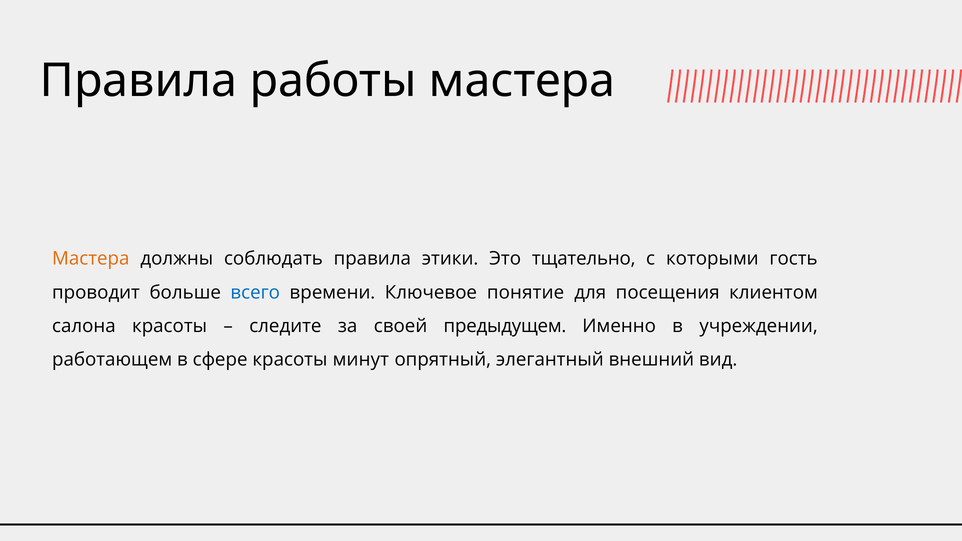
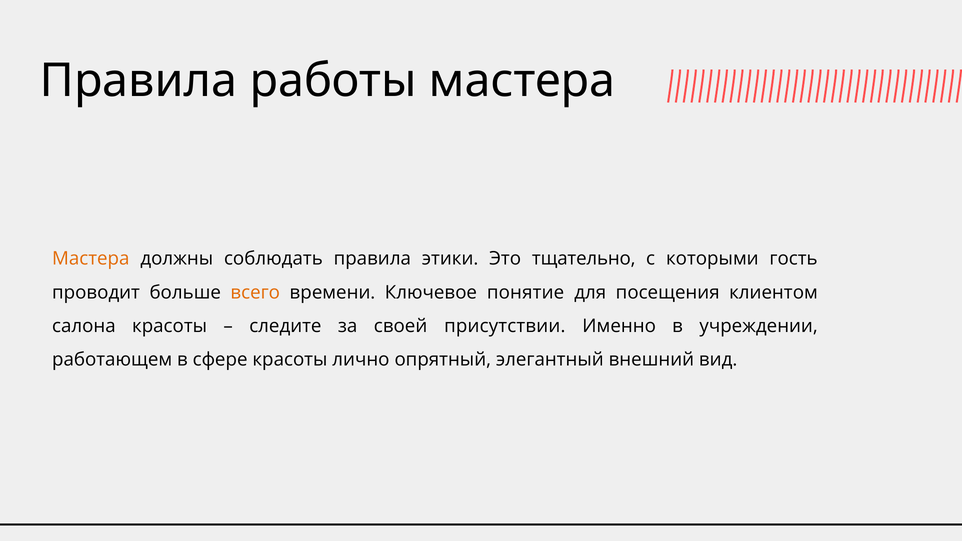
всего colour: blue -> orange
предыдущем: предыдущем -> присутствии
минут: минут -> лично
